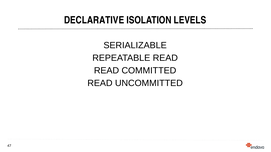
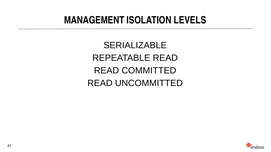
DECLARATIVE: DECLARATIVE -> MANAGEMENT
